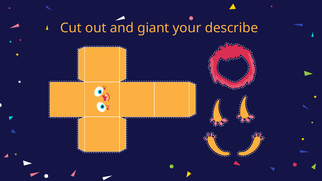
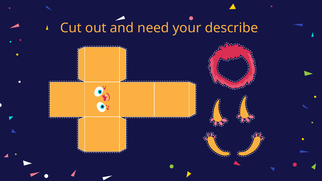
giant: giant -> need
